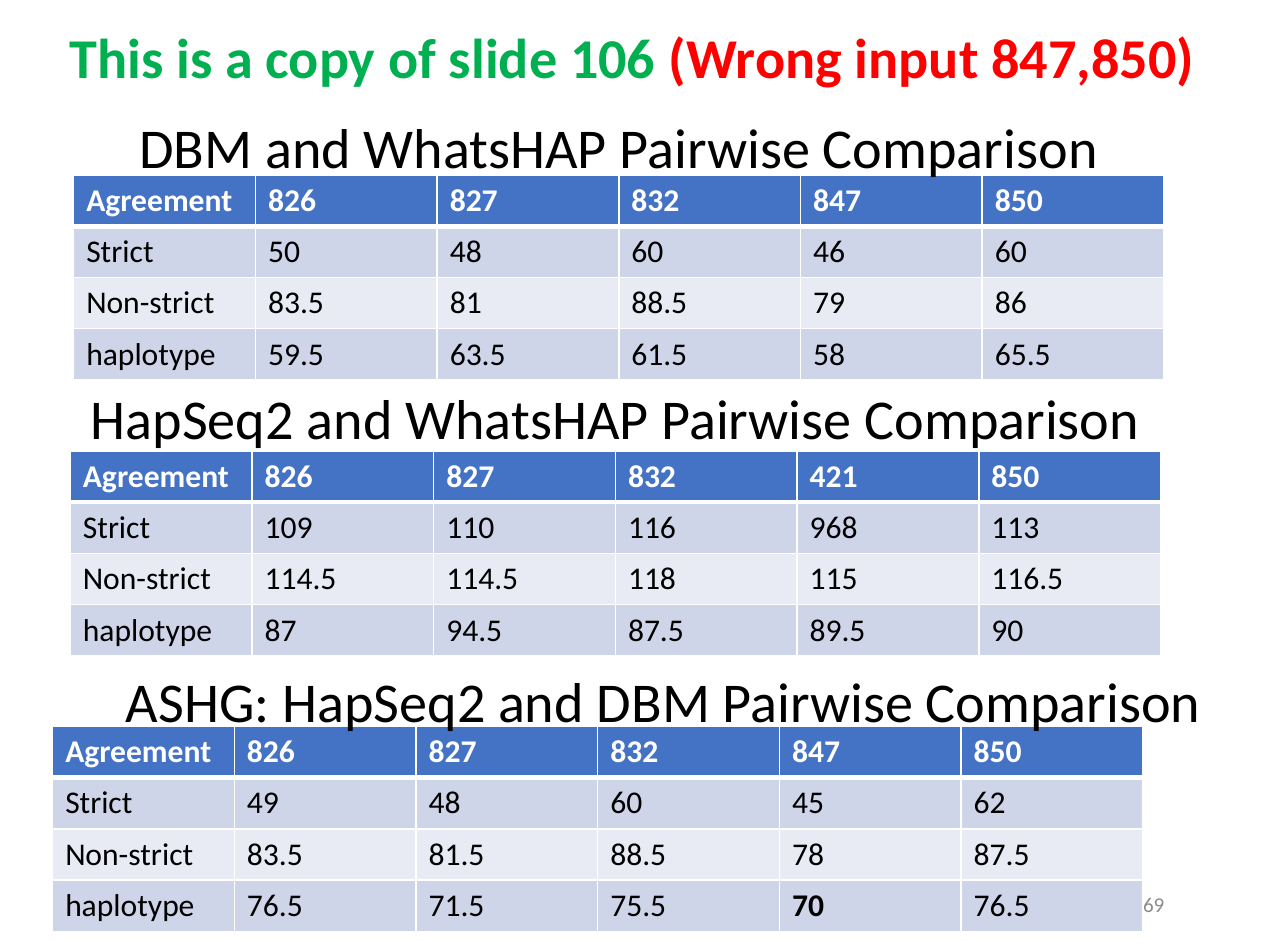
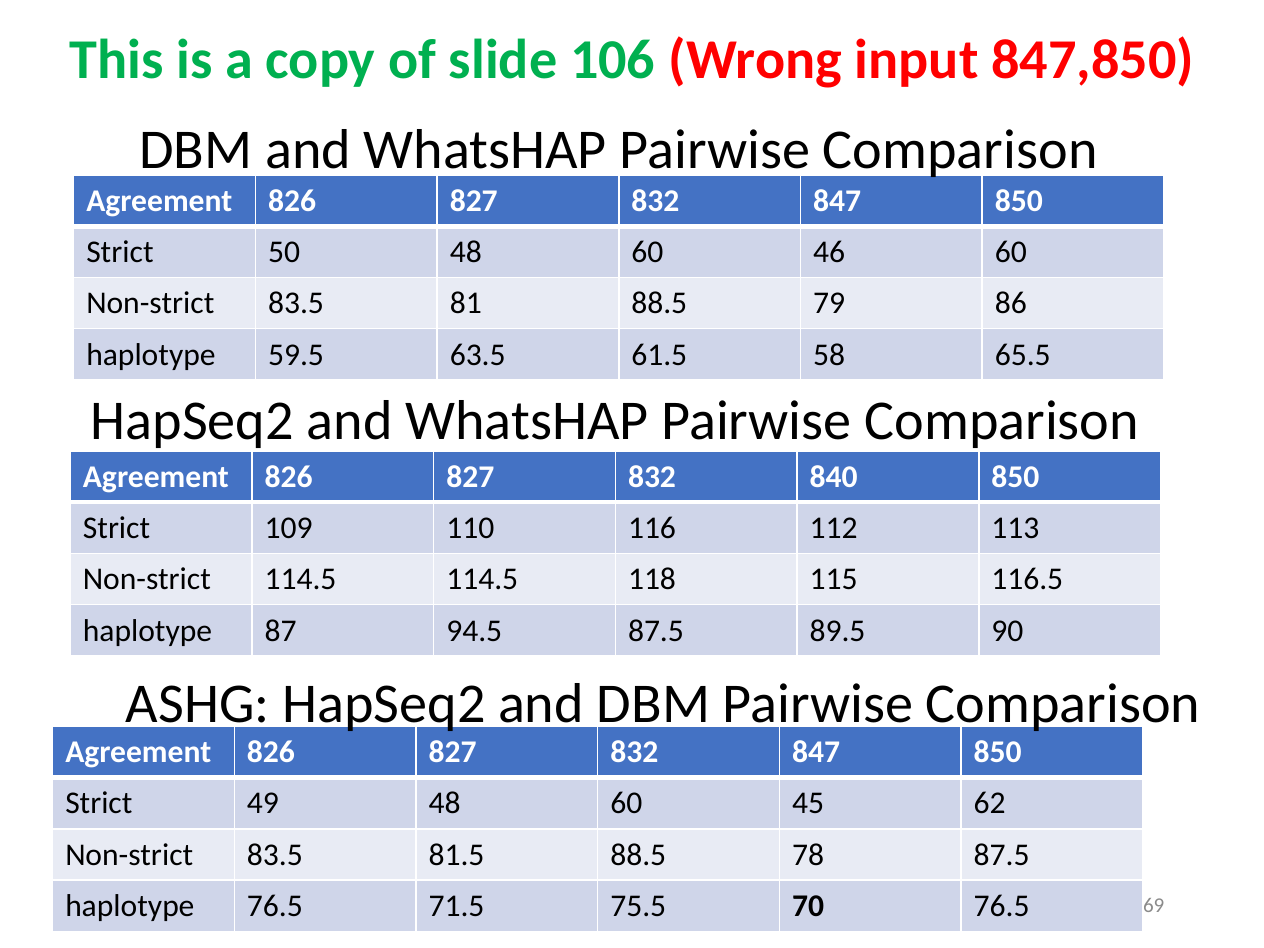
421: 421 -> 840
968: 968 -> 112
